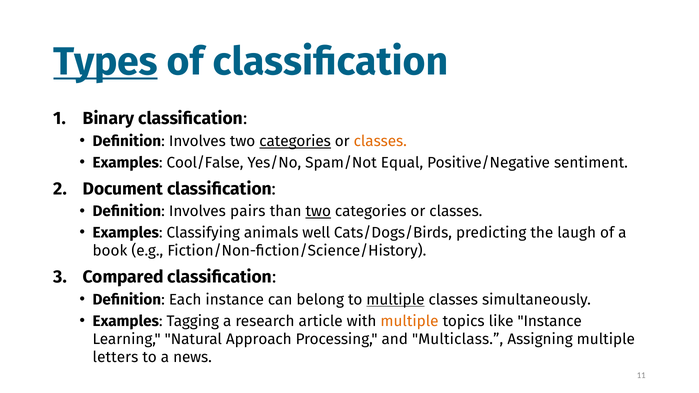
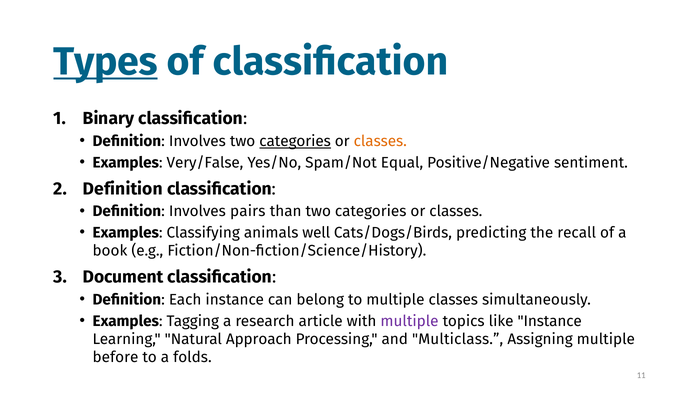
Cool/False: Cool/False -> Very/False
Document at (123, 189): Document -> Definition
two at (318, 211) underline: present -> none
laugh: laugh -> recall
Compared: Compared -> Document
multiple at (395, 300) underline: present -> none
multiple at (410, 321) colour: orange -> purple
letters: letters -> before
news: news -> folds
